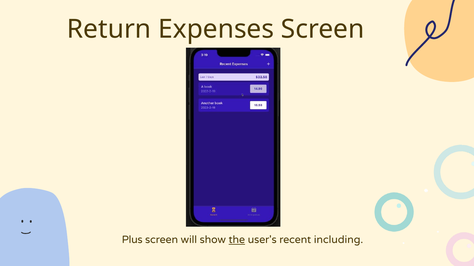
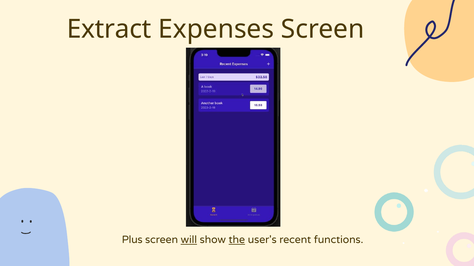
Return: Return -> Extract
will underline: none -> present
including: including -> functions
